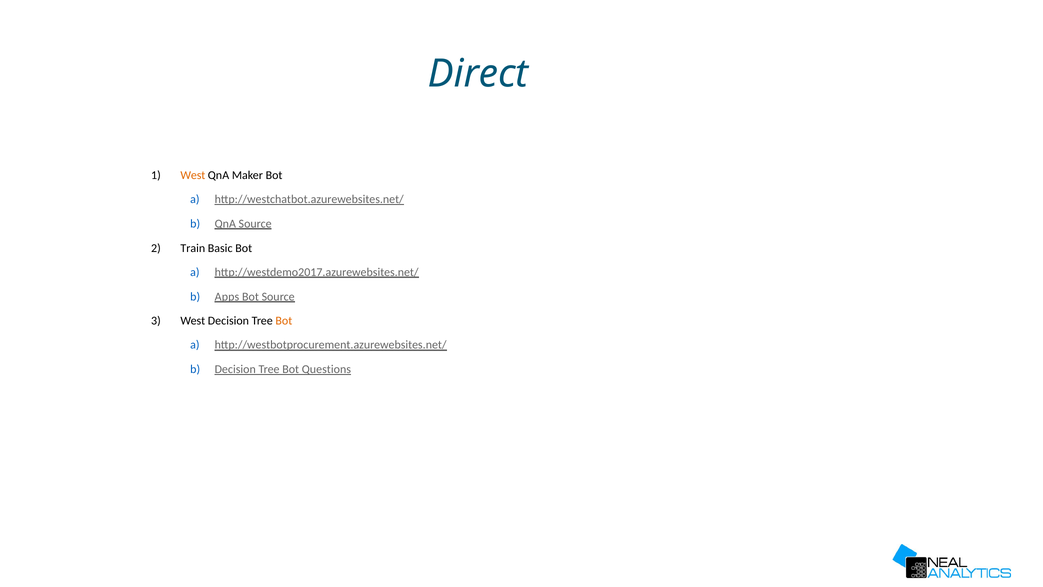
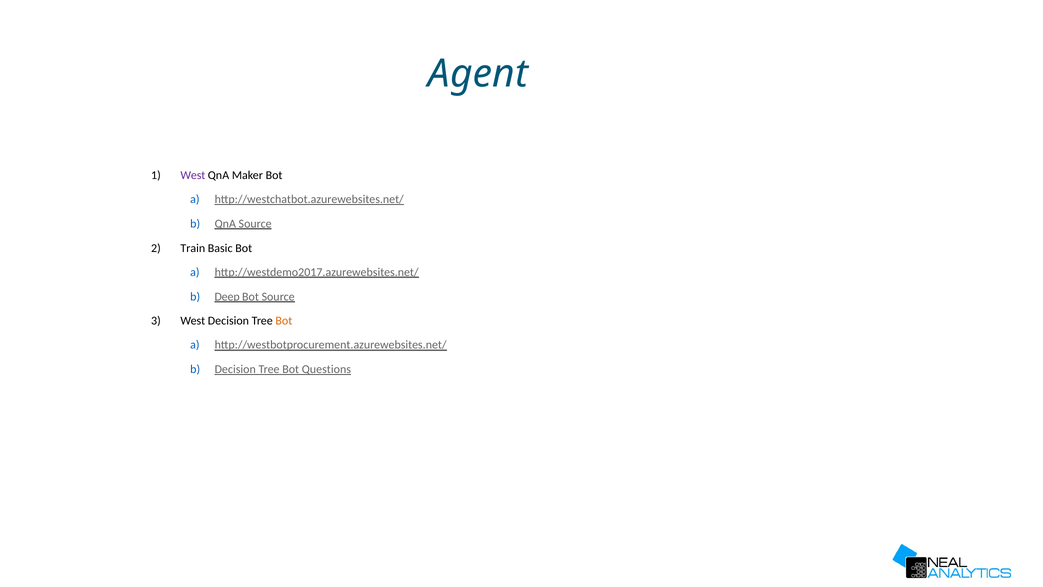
Direct: Direct -> Agent
West at (193, 175) colour: orange -> purple
Apps: Apps -> Deep
